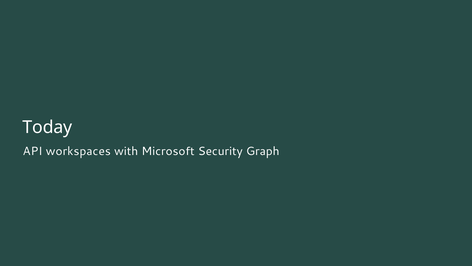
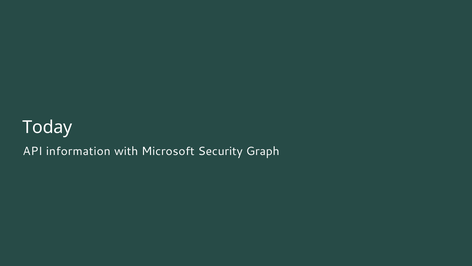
workspaces: workspaces -> information
